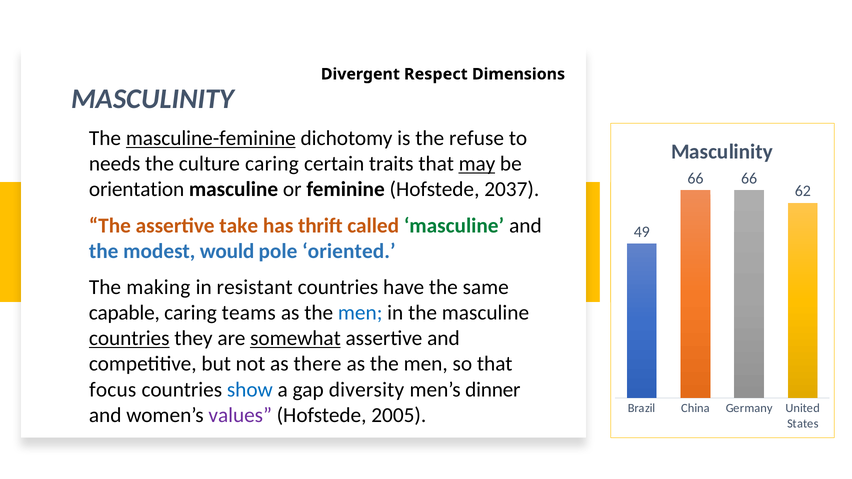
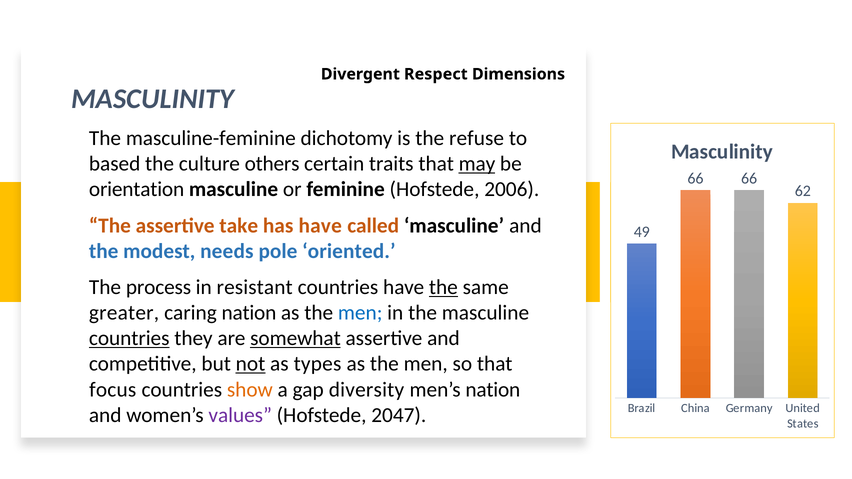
masculine-feminine underline: present -> none
needs: needs -> based
culture caring: caring -> others
2037: 2037 -> 2006
has thrift: thrift -> have
masculine at (454, 226) colour: green -> black
would: would -> needs
making: making -> process
the at (443, 287) underline: none -> present
capable: capable -> greater
caring teams: teams -> nation
not underline: none -> present
there: there -> types
show colour: blue -> orange
men’s dinner: dinner -> nation
2005: 2005 -> 2047
